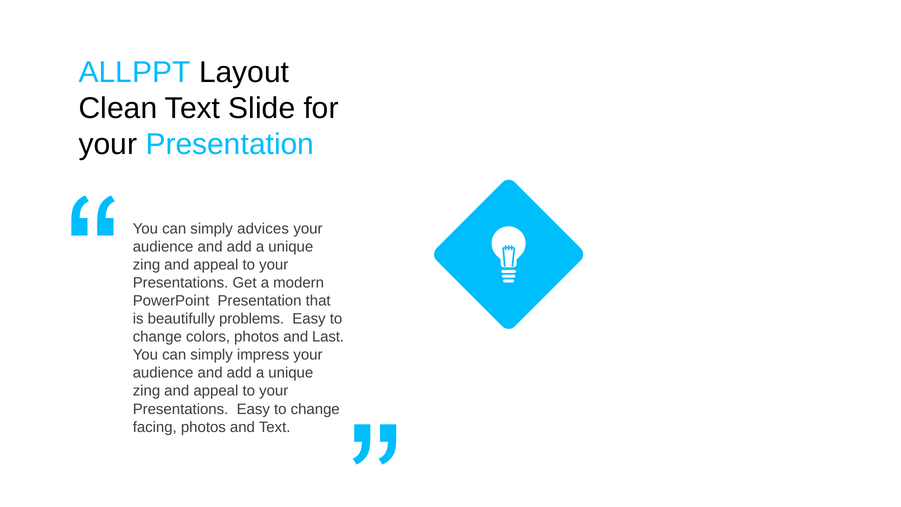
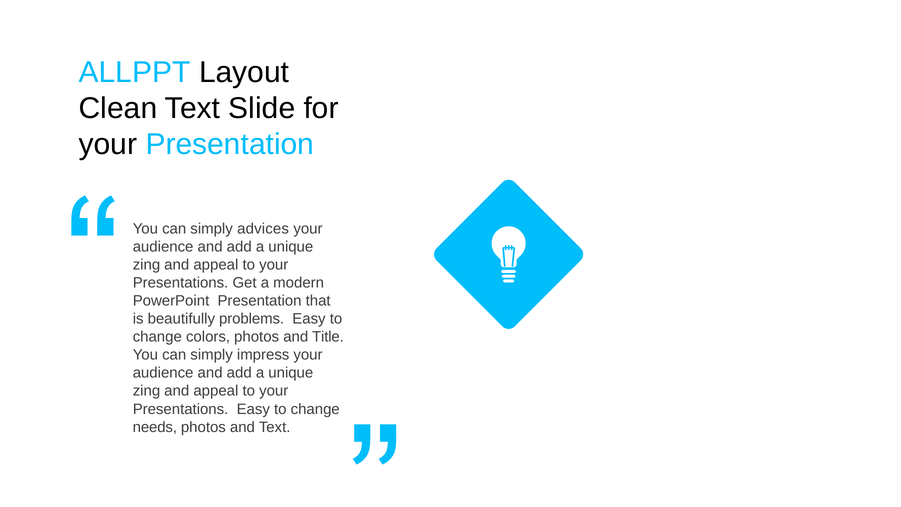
Last: Last -> Title
facing: facing -> needs
